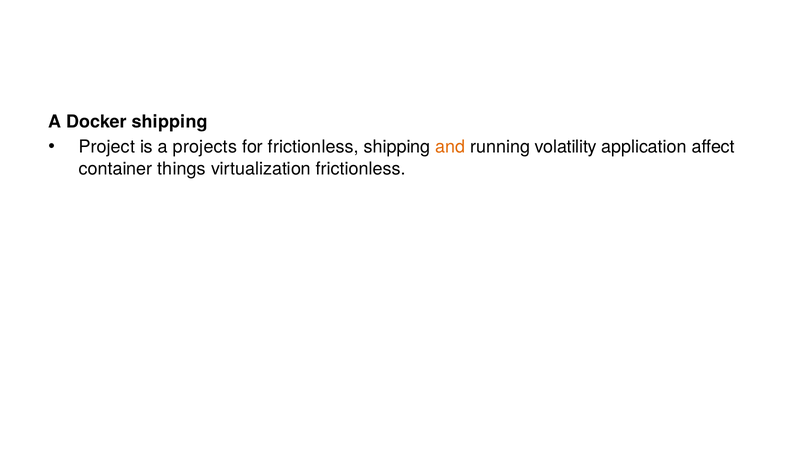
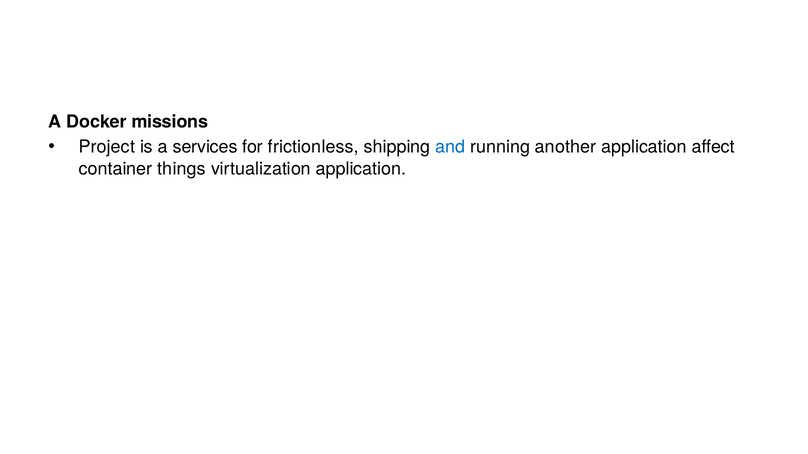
Docker shipping: shipping -> missions
projects: projects -> services
and colour: orange -> blue
volatility: volatility -> another
virtualization frictionless: frictionless -> application
